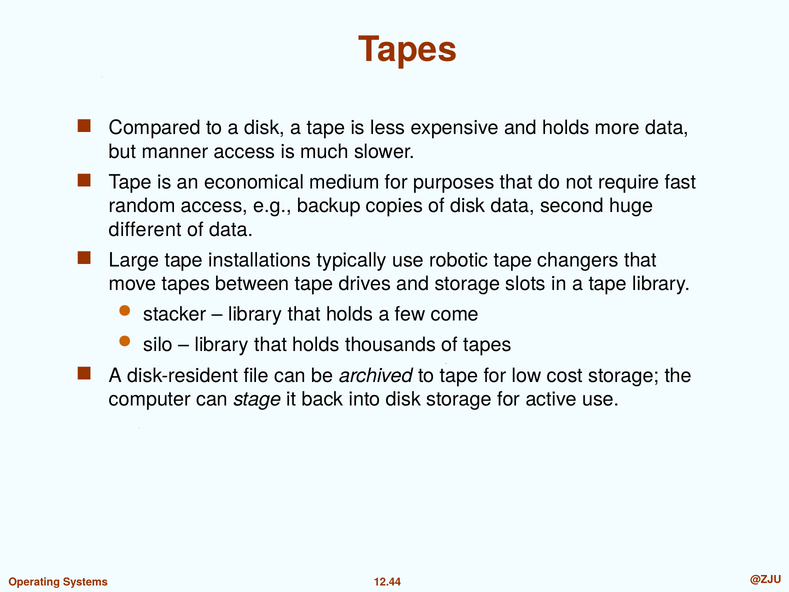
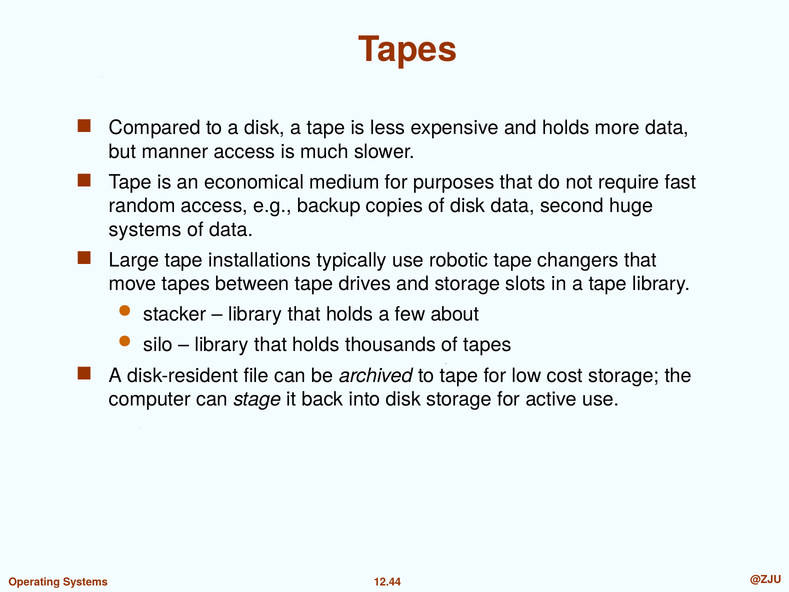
different at (145, 229): different -> systems
come: come -> about
